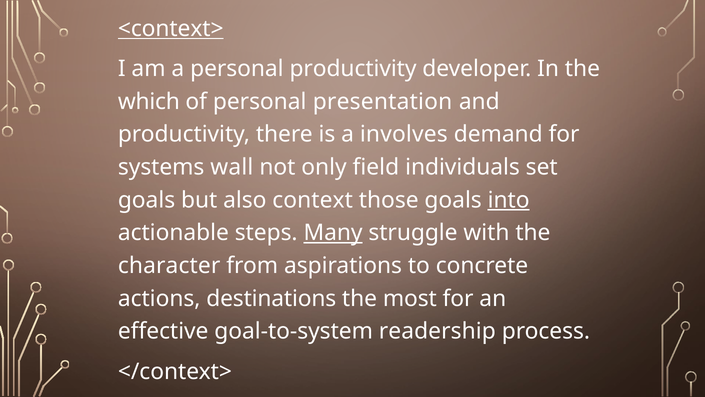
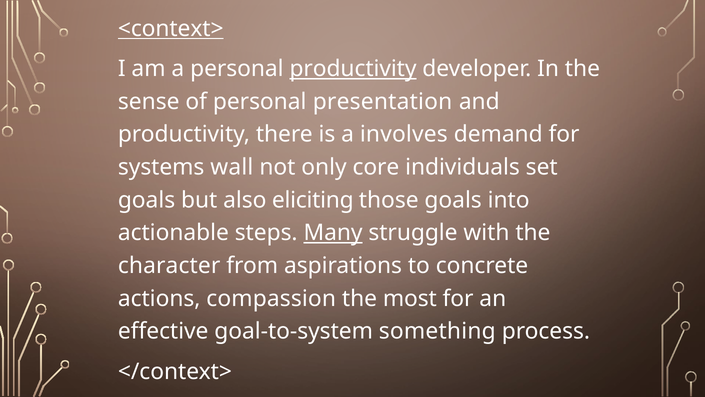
productivity at (353, 69) underline: none -> present
which: which -> sense
field: field -> core
context: context -> eliciting
into underline: present -> none
destinations: destinations -> compassion
readership: readership -> something
